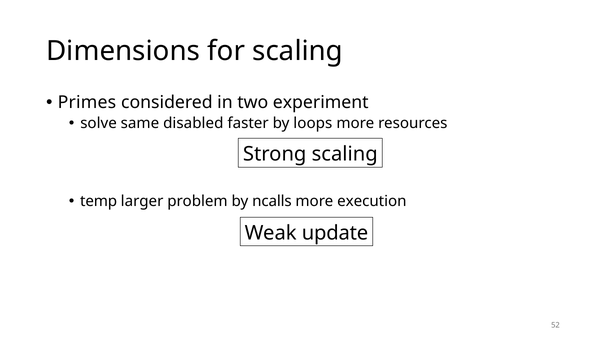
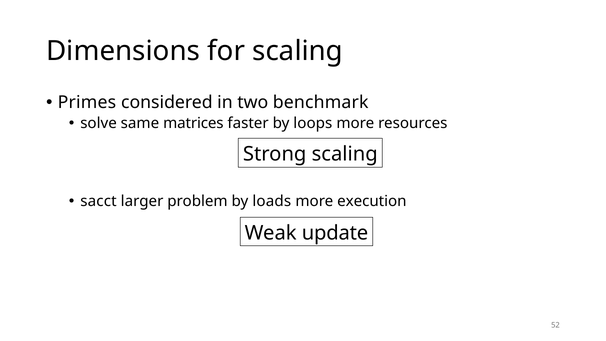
experiment: experiment -> benchmark
disabled: disabled -> matrices
temp: temp -> sacct
ncalls: ncalls -> loads
